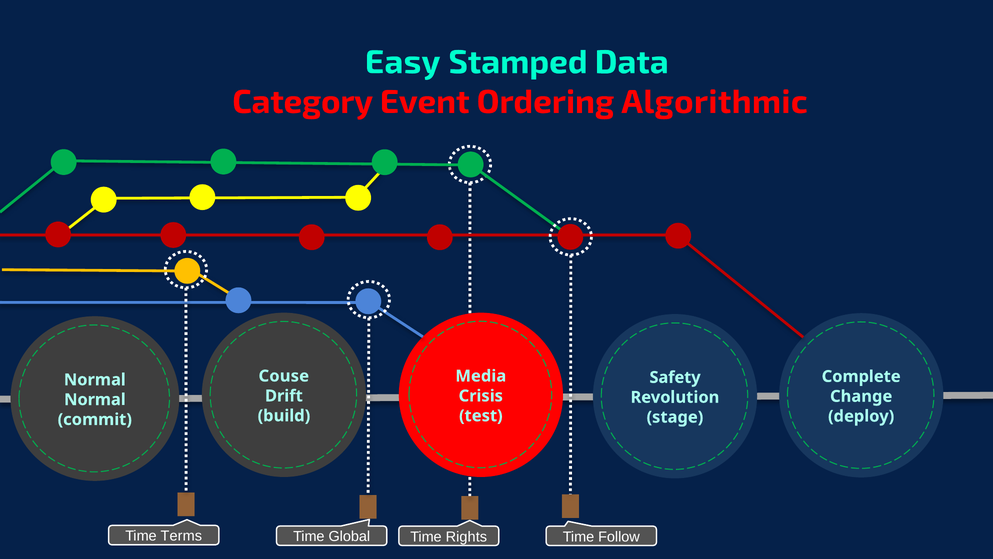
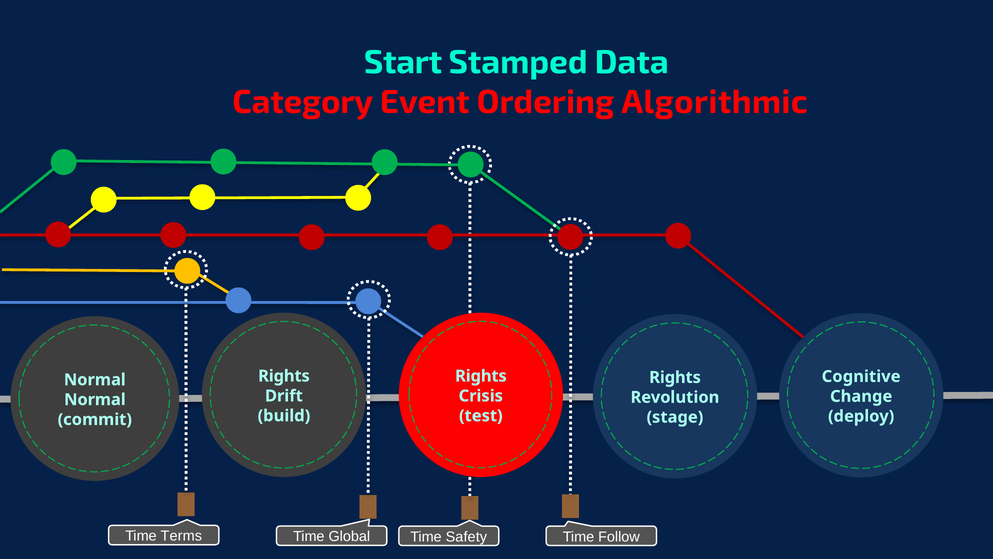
Easy: Easy -> Start
Couse at (284, 376): Couse -> Rights
Media at (481, 376): Media -> Rights
Complete: Complete -> Cognitive
Safety at (675, 377): Safety -> Rights
Rights: Rights -> Safety
